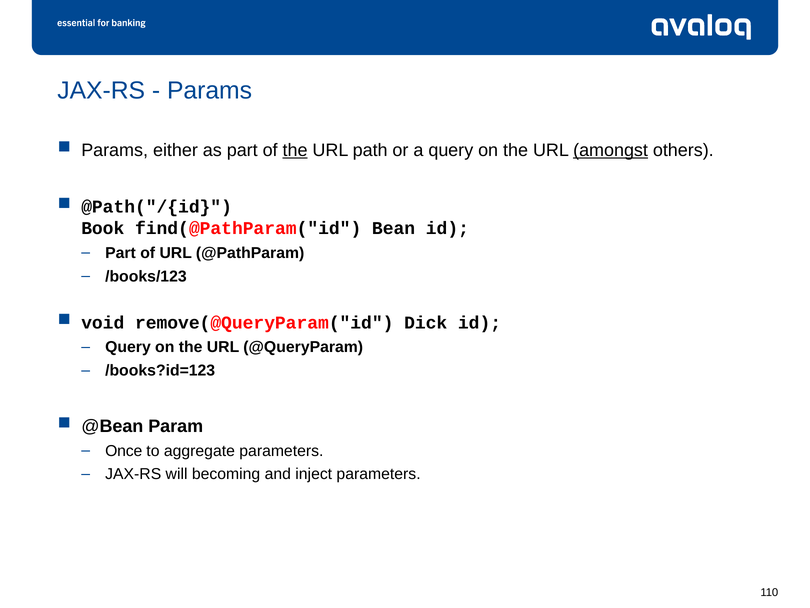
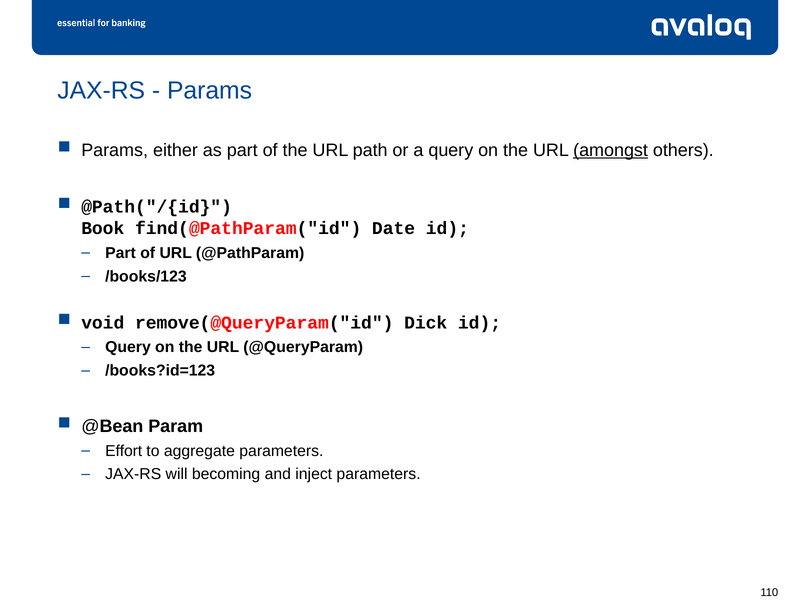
the at (295, 150) underline: present -> none
Bean: Bean -> Date
Once: Once -> Effort
